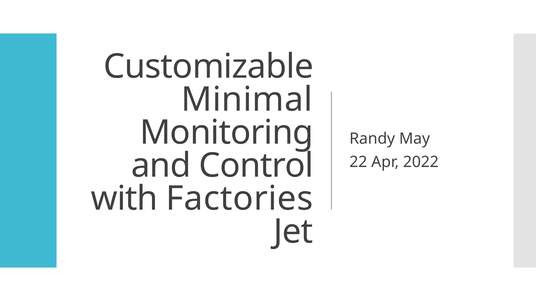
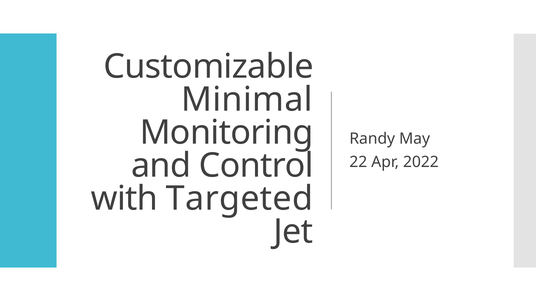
Factories: Factories -> Targeted
